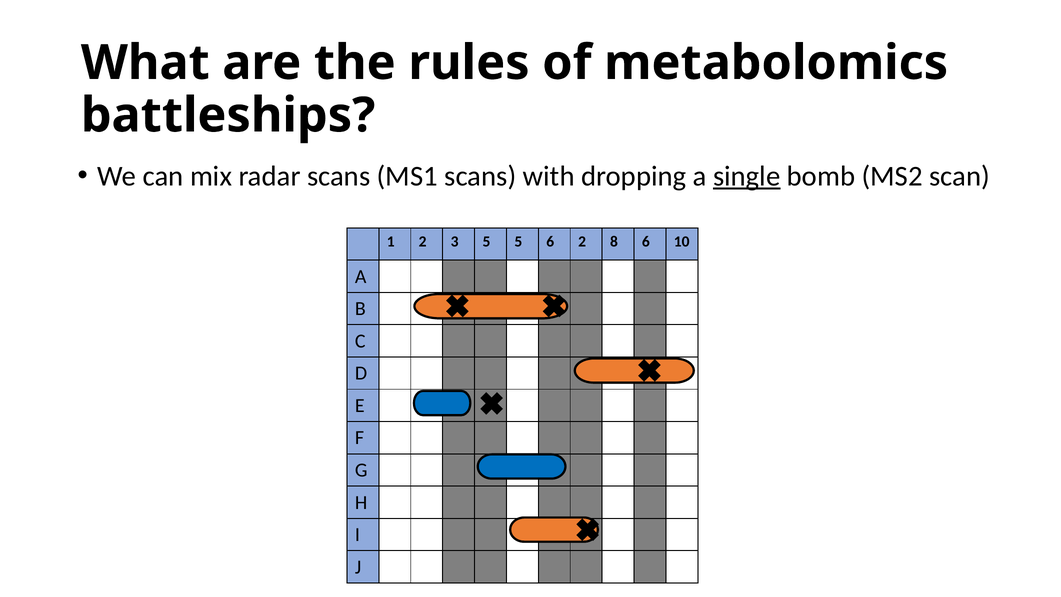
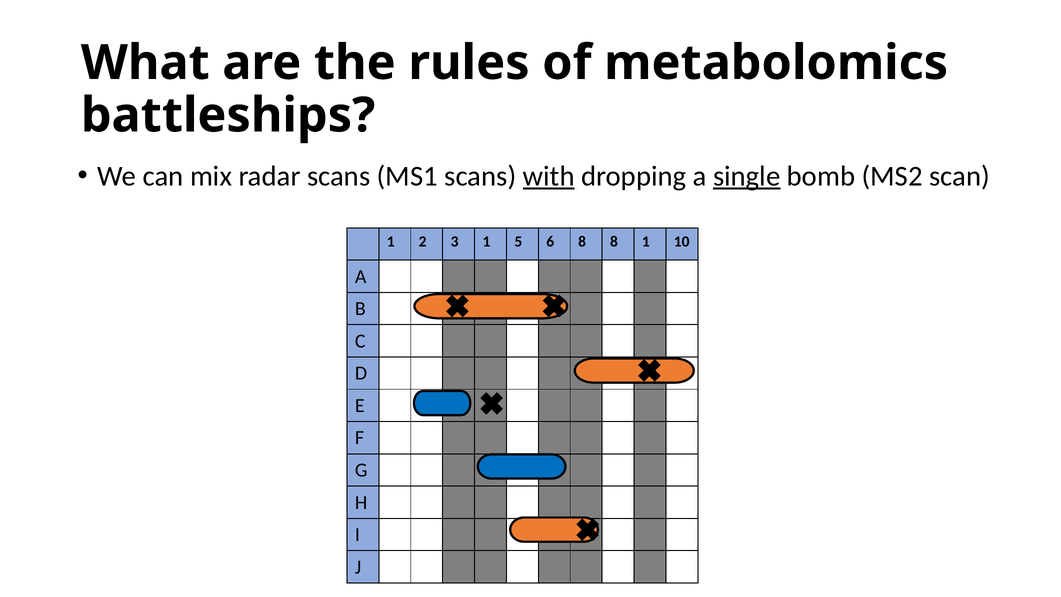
with underline: none -> present
3 5: 5 -> 1
6 2: 2 -> 8
8 6: 6 -> 1
